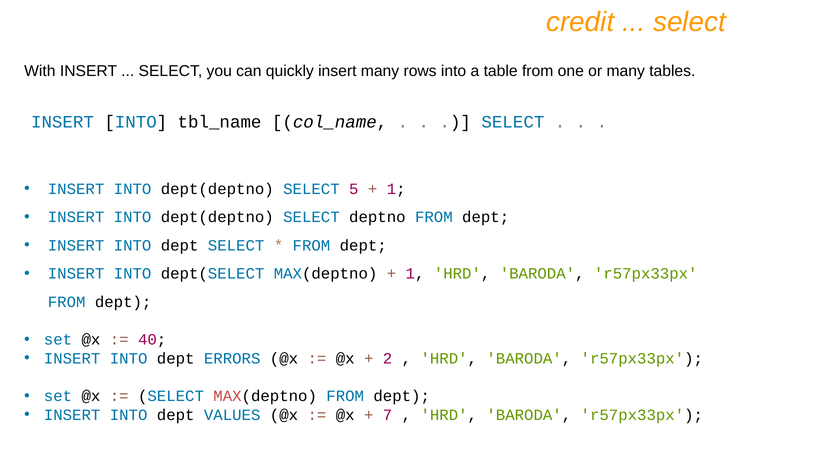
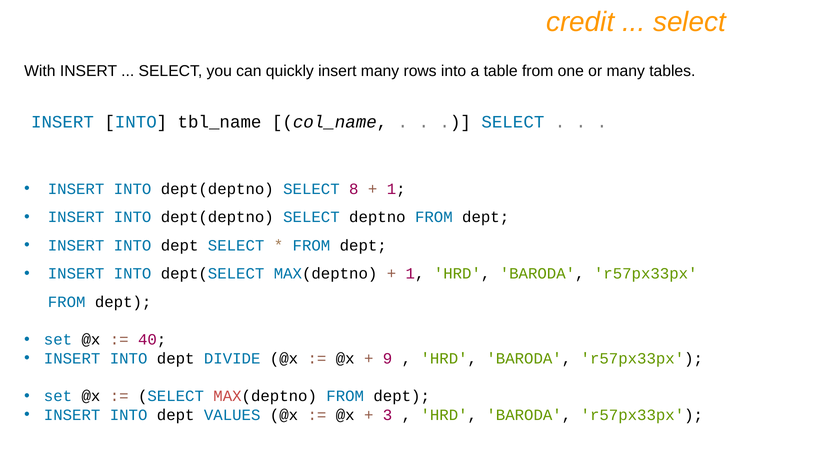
5: 5 -> 8
ERRORS: ERRORS -> DIVIDE
2: 2 -> 9
7: 7 -> 3
